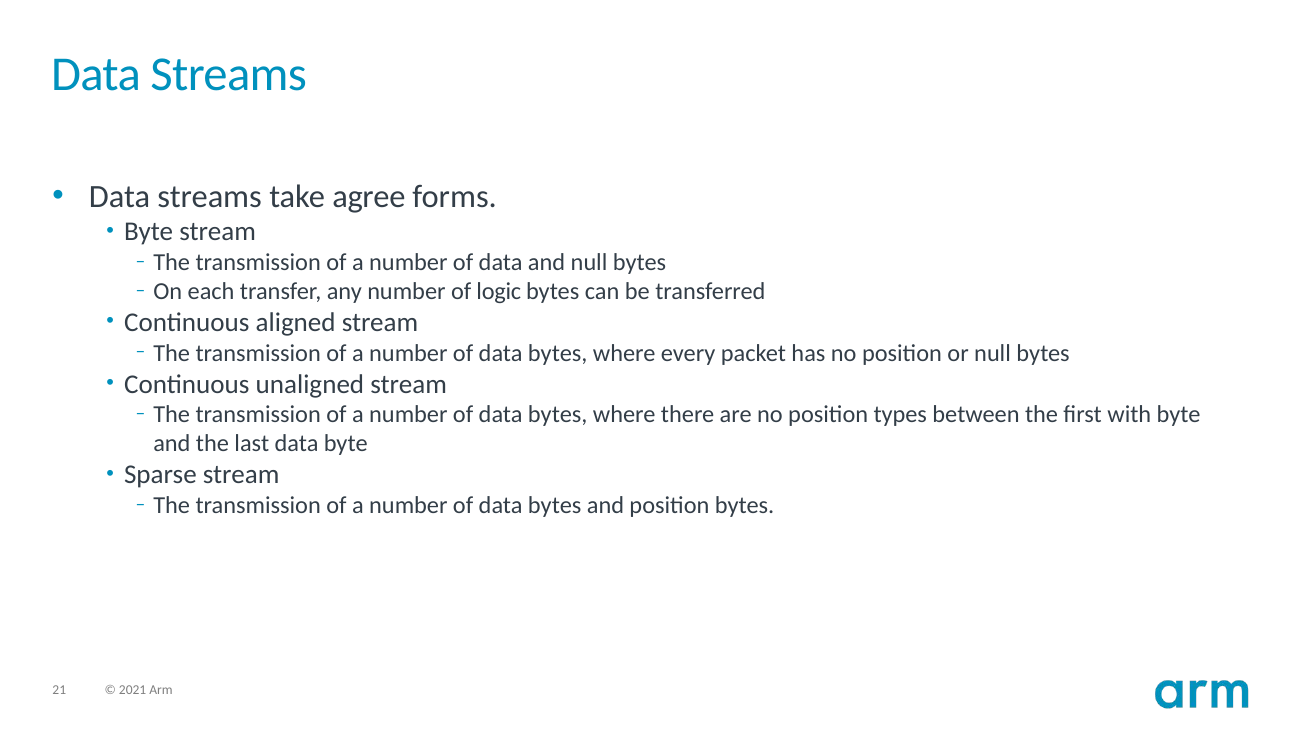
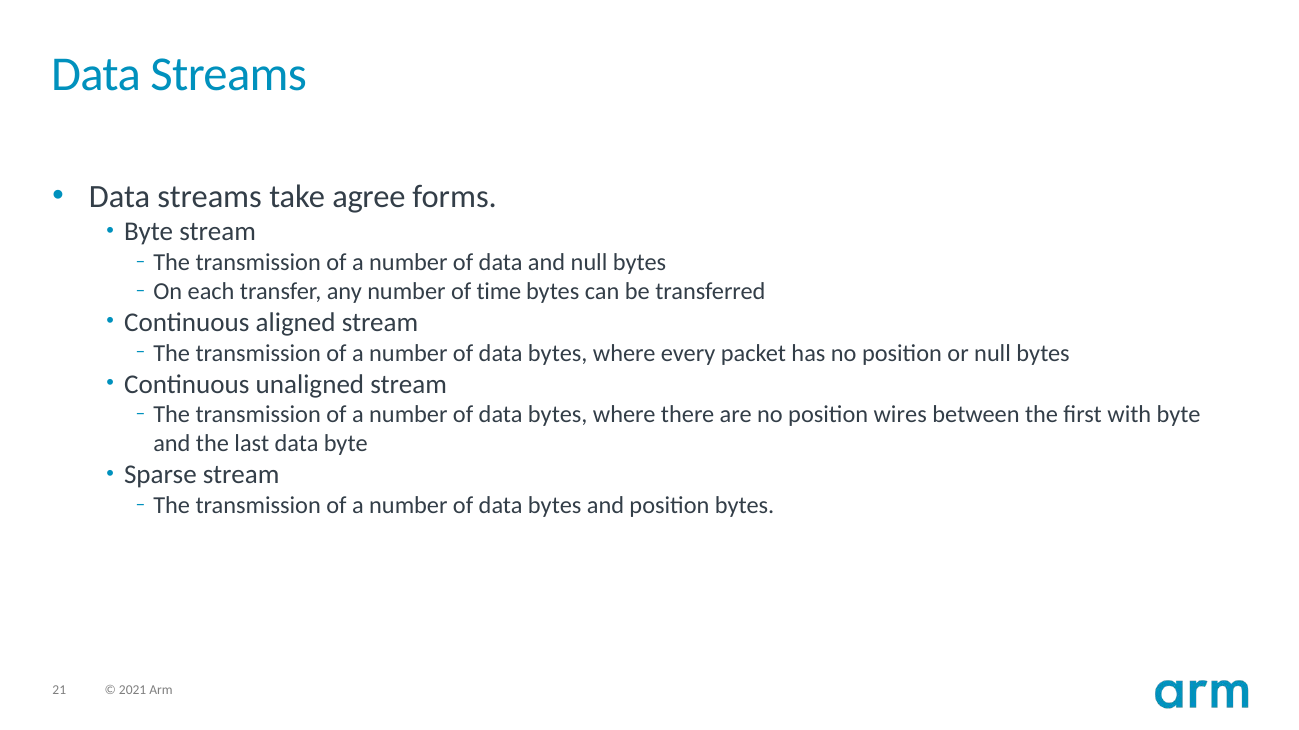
logic: logic -> time
types: types -> wires
